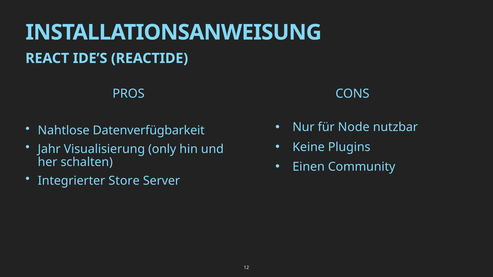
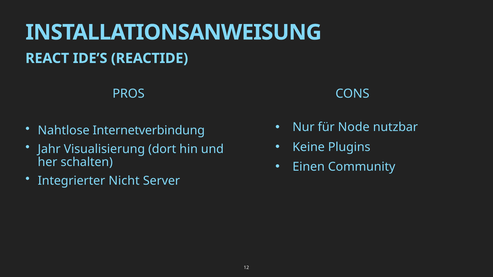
Datenverfügbarkeit: Datenverfügbarkeit -> Internetverbindung
only: only -> dort
Store: Store -> Nicht
